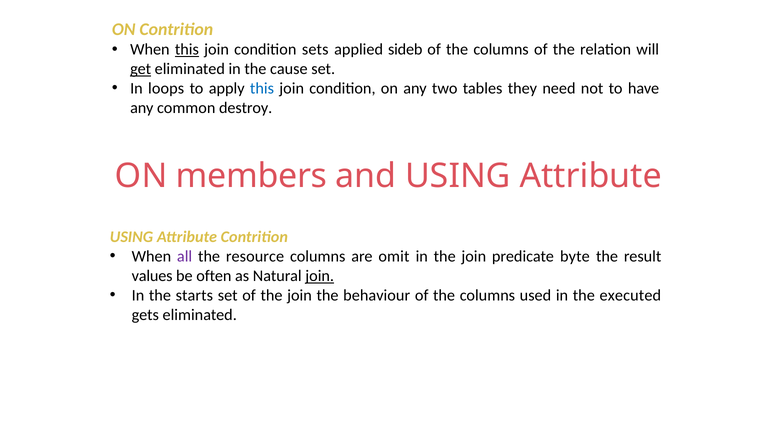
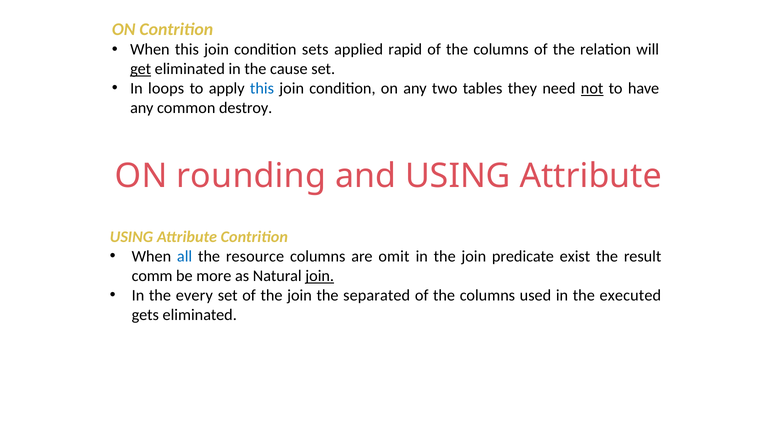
this at (187, 50) underline: present -> none
sideb: sideb -> rapid
not underline: none -> present
members: members -> rounding
all colour: purple -> blue
byte: byte -> exist
values: values -> comm
often: often -> more
starts: starts -> every
behaviour: behaviour -> separated
